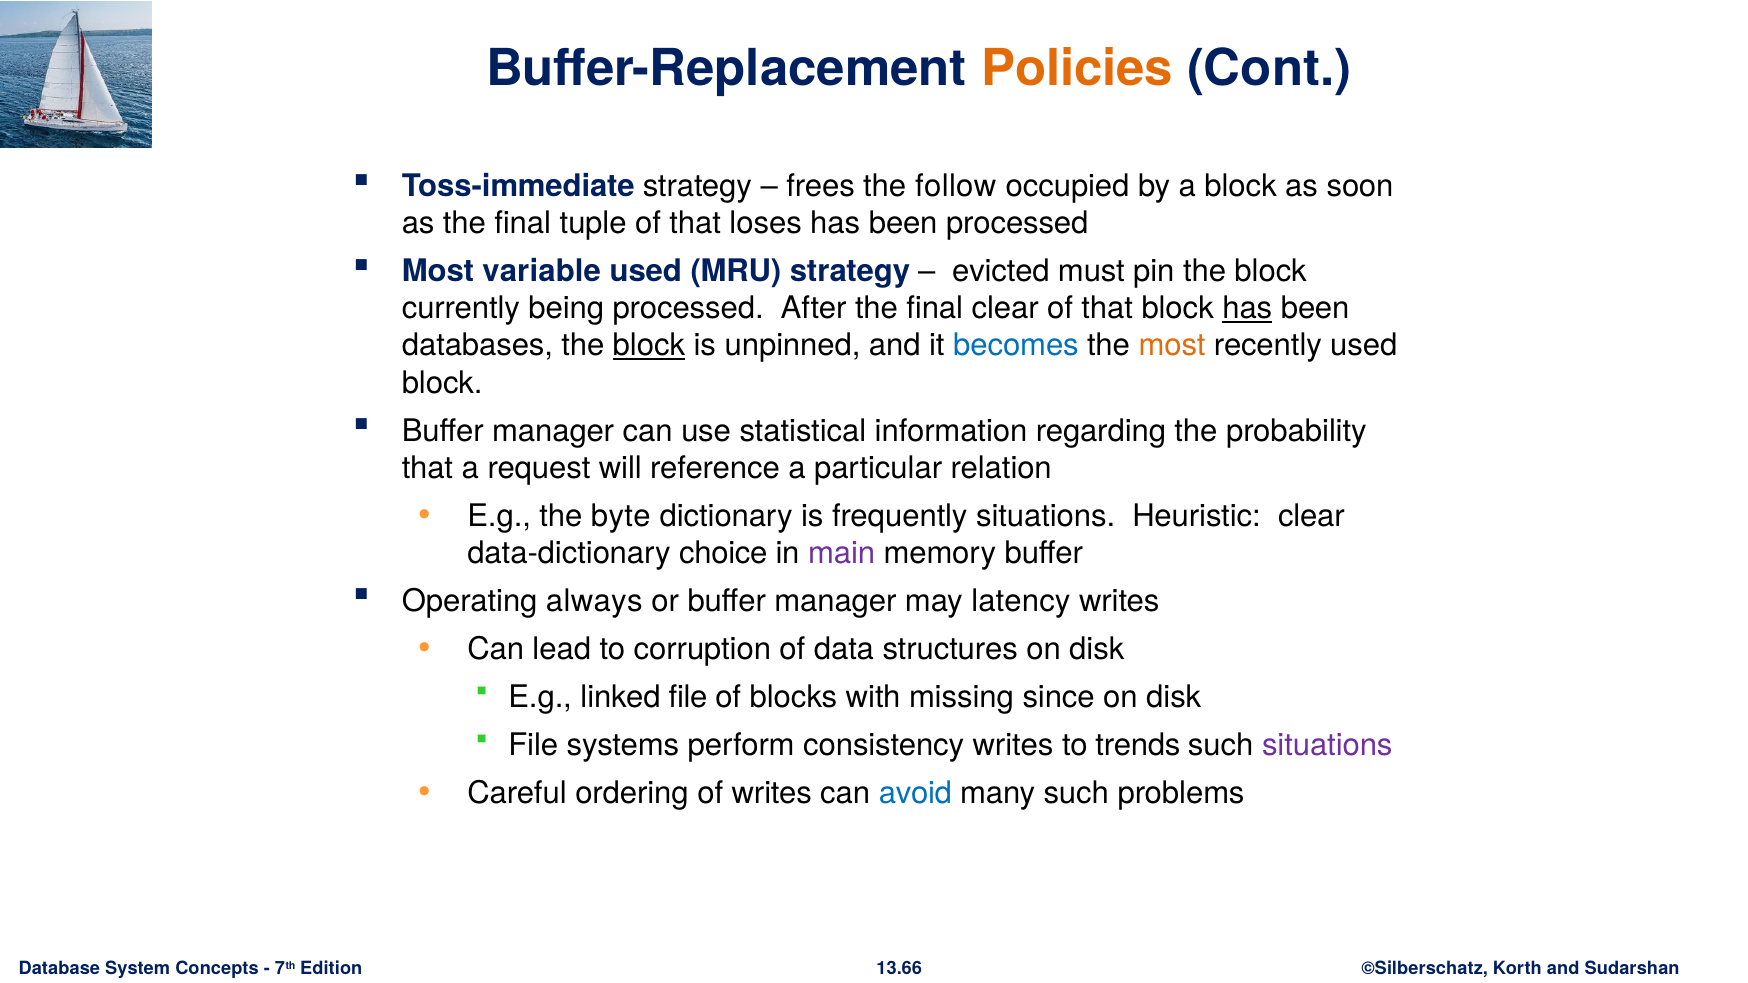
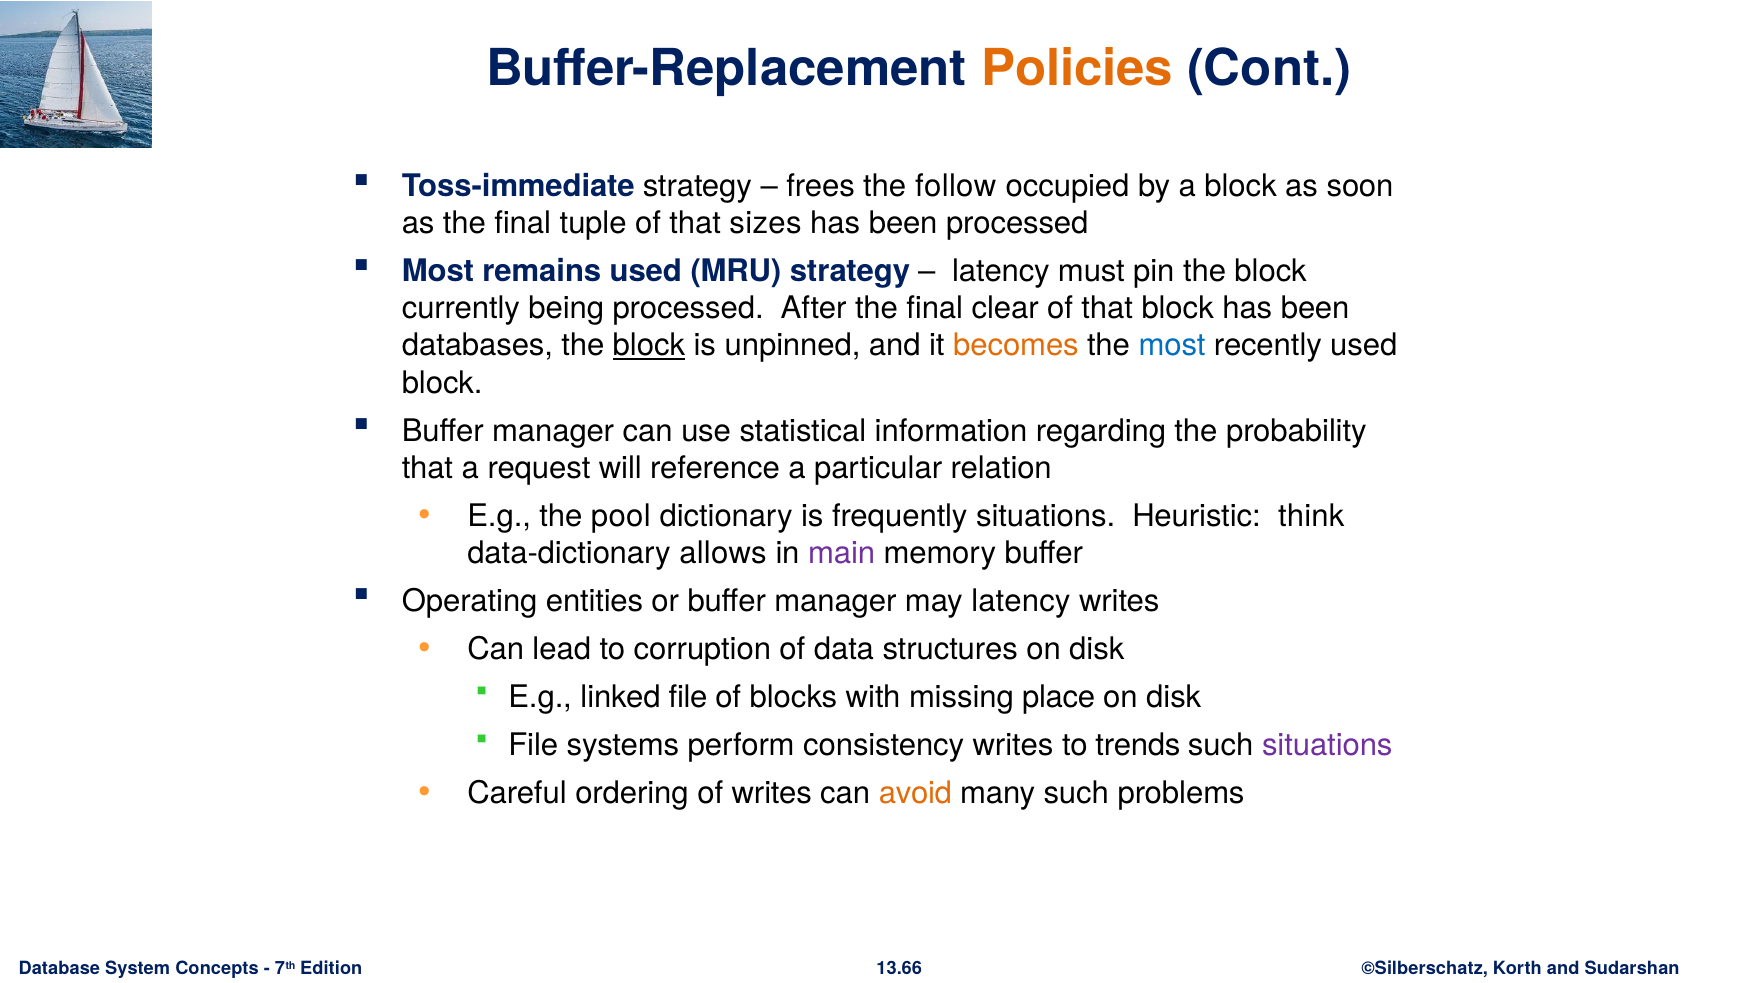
loses: loses -> sizes
variable: variable -> remains
evicted at (1001, 271): evicted -> latency
has at (1247, 309) underline: present -> none
becomes colour: blue -> orange
most at (1172, 346) colour: orange -> blue
byte: byte -> pool
Heuristic clear: clear -> think
choice: choice -> allows
always: always -> entities
since: since -> place
avoid colour: blue -> orange
